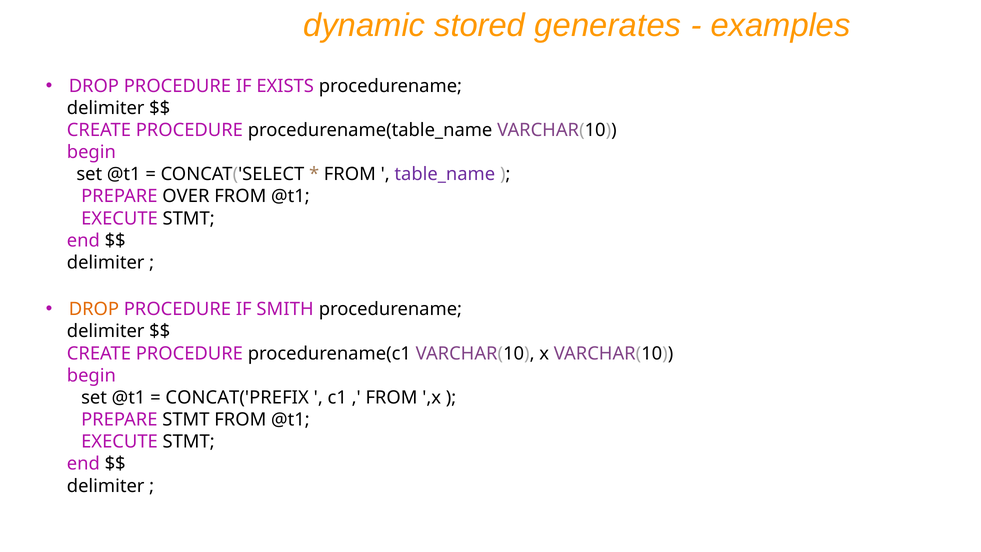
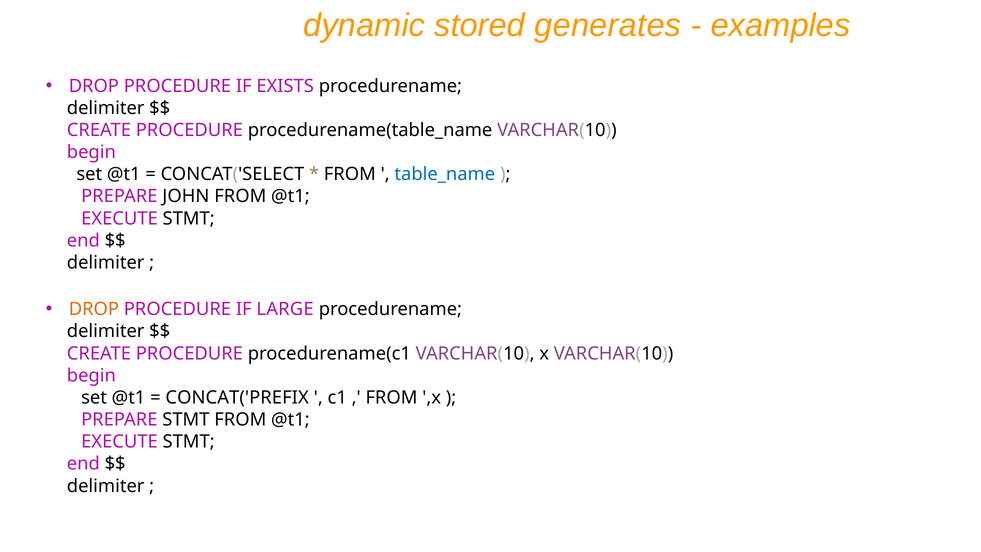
table_name colour: purple -> blue
OVER: OVER -> JOHN
SMITH: SMITH -> LARGE
